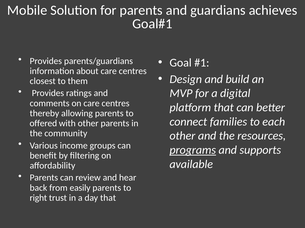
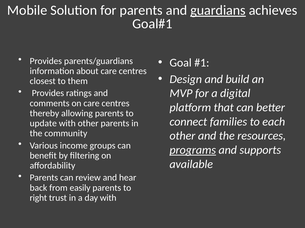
guardians underline: none -> present
offered: offered -> update
day that: that -> with
